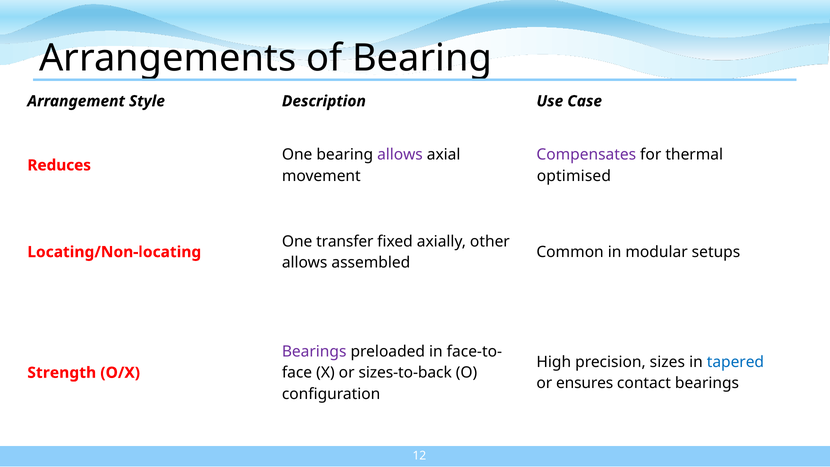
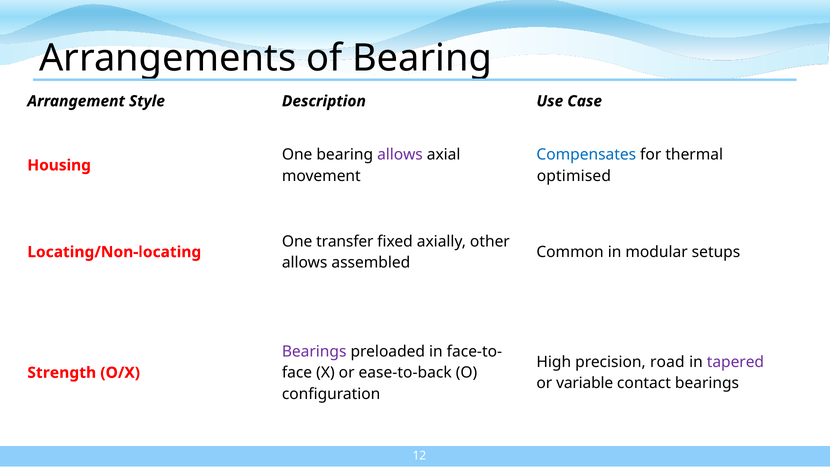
Compensates colour: purple -> blue
Reduces: Reduces -> Housing
sizes: sizes -> road
tapered colour: blue -> purple
sizes-to-back: sizes-to-back -> ease-to-back
ensures: ensures -> variable
